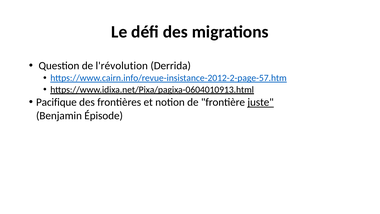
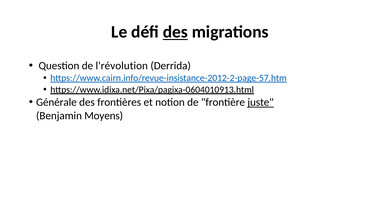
des at (175, 32) underline: none -> present
Pacifique: Pacifique -> Générale
Épisode: Épisode -> Moyens
